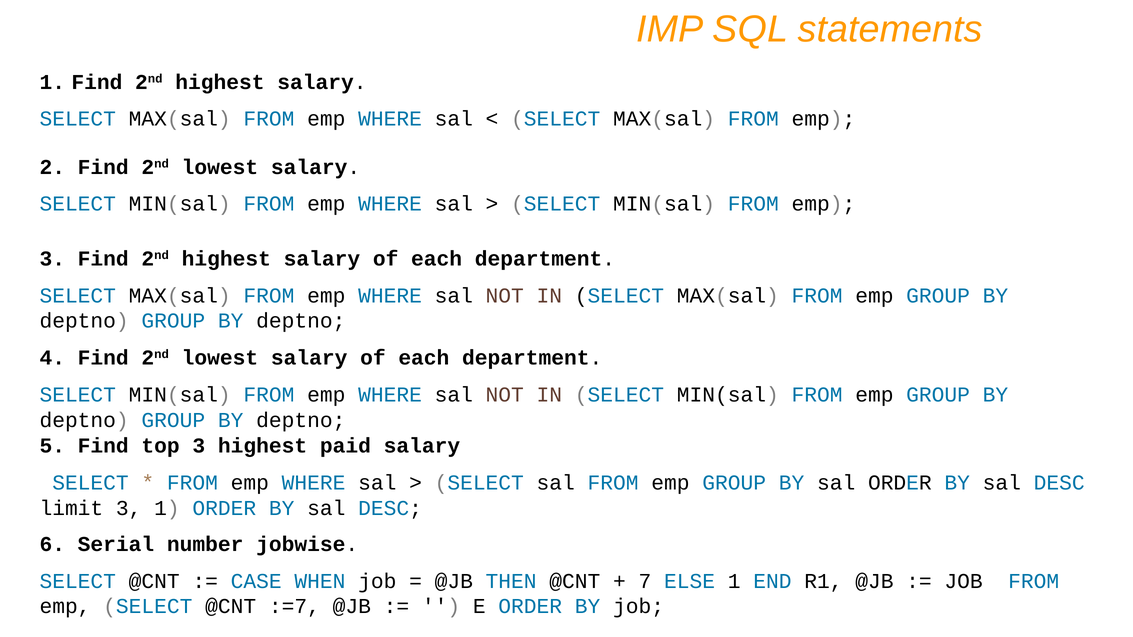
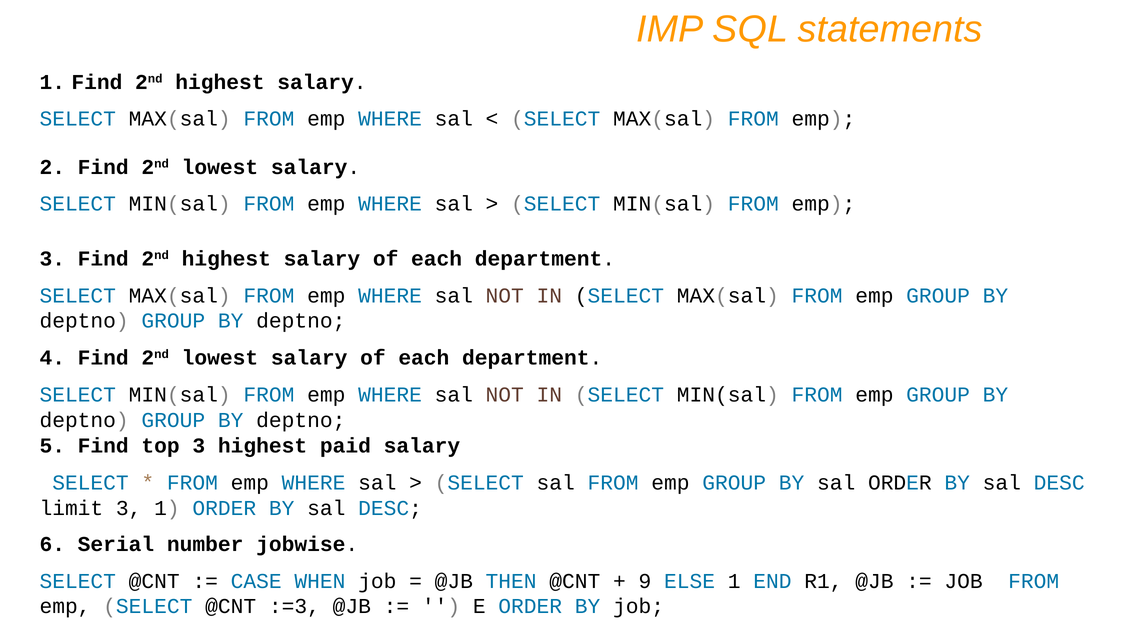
7: 7 -> 9
:=7: :=7 -> :=3
